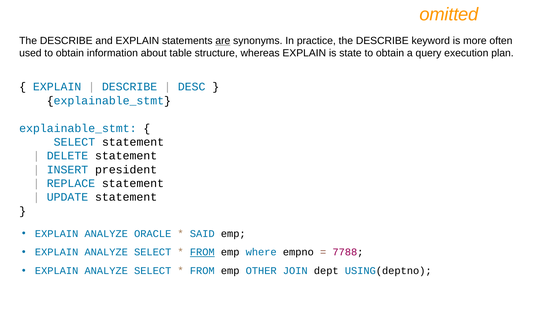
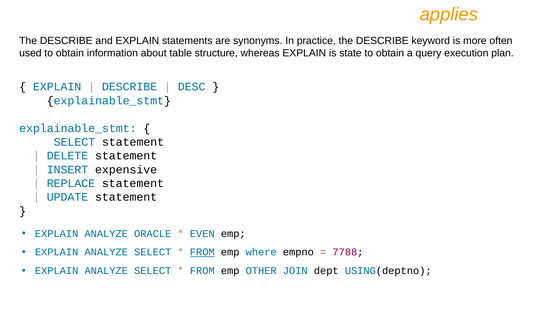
omitted: omitted -> applies
are underline: present -> none
president: president -> expensive
SAID: SAID -> EVEN
